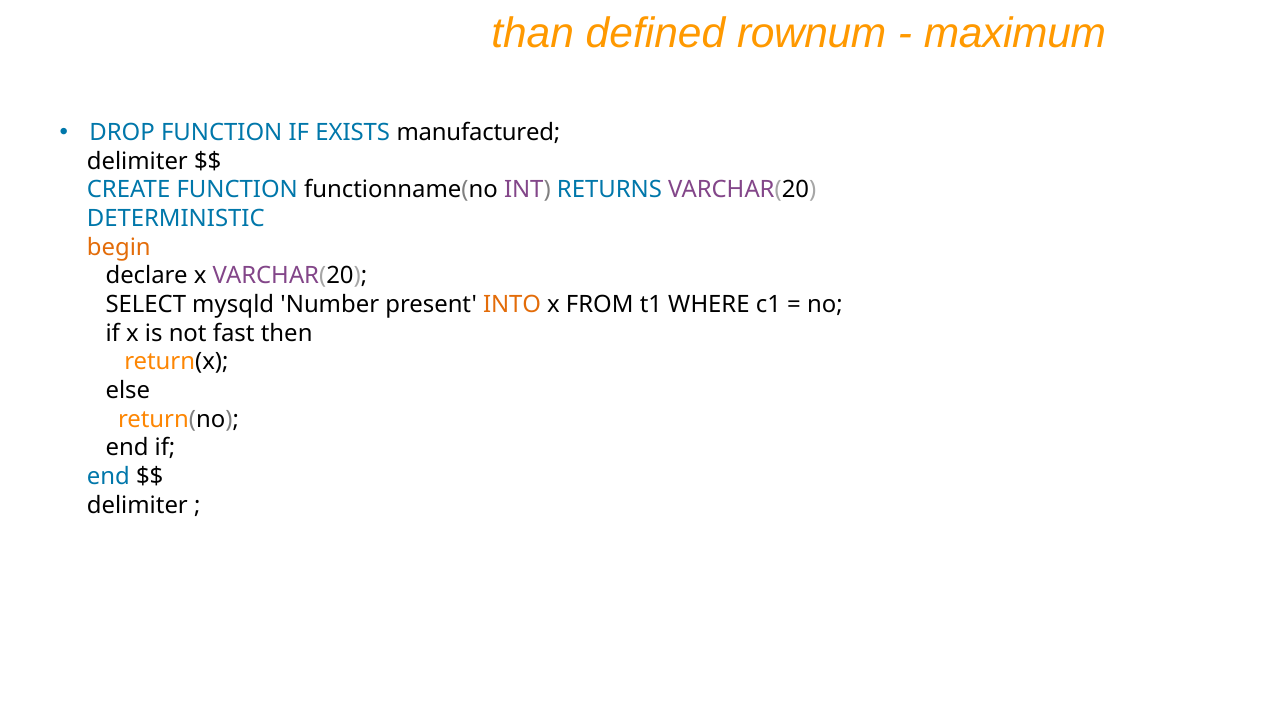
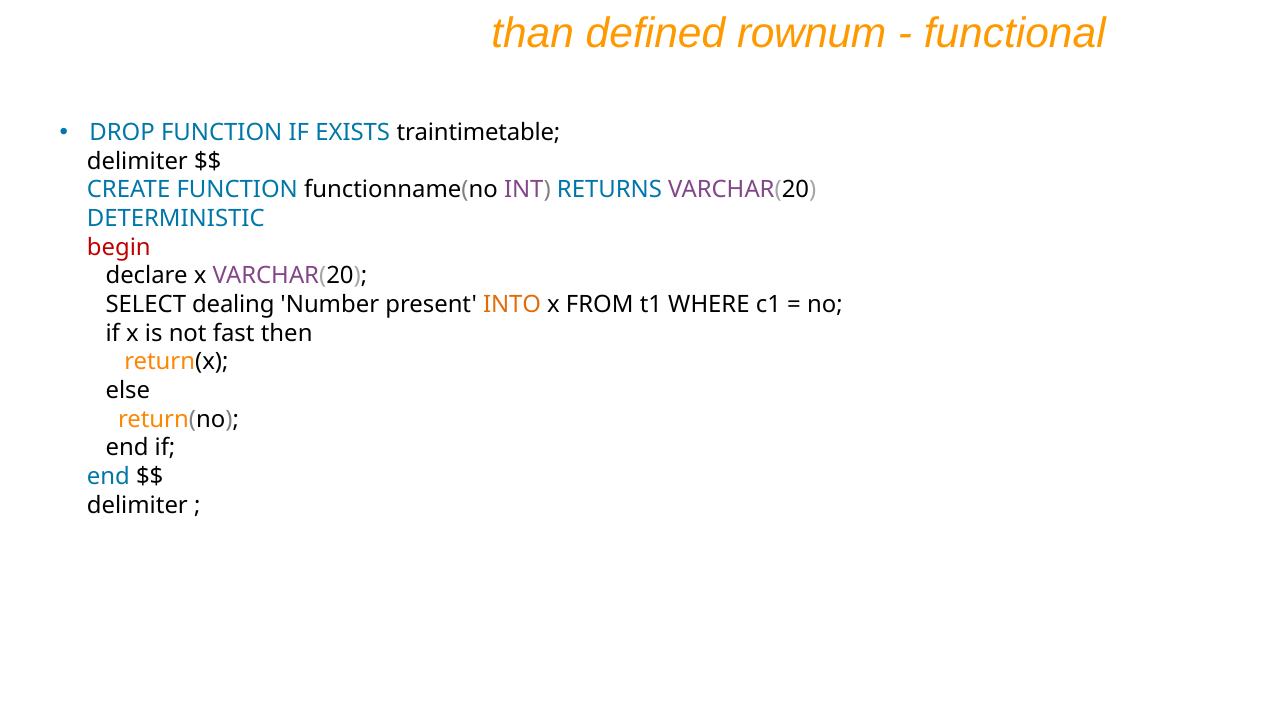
maximum: maximum -> functional
manufactured: manufactured -> traintimetable
begin colour: orange -> red
mysqld: mysqld -> dealing
